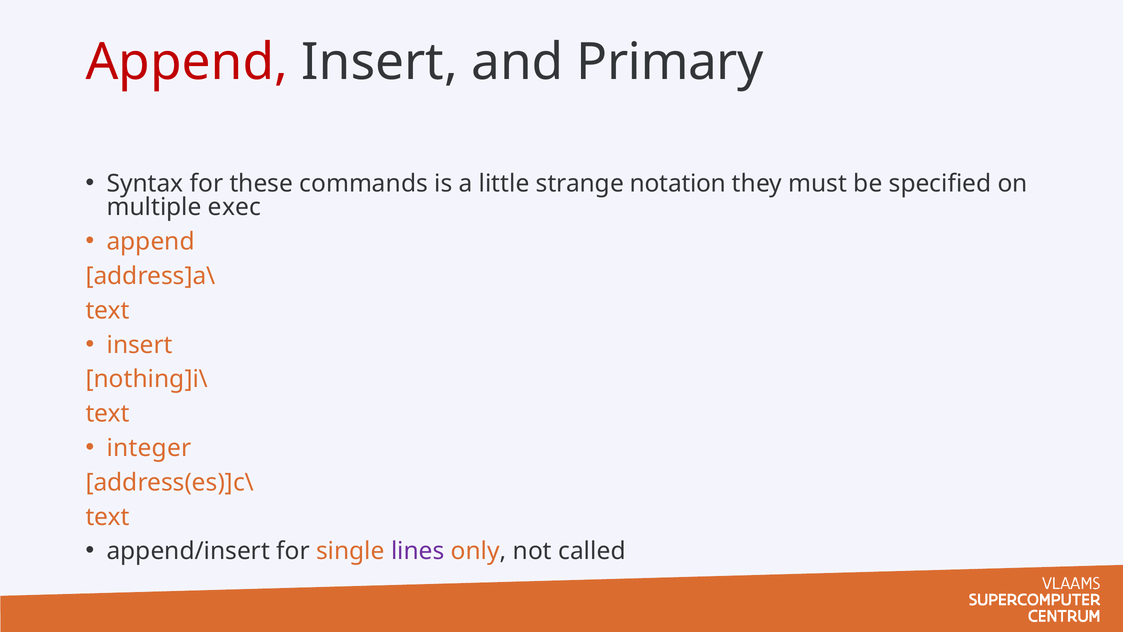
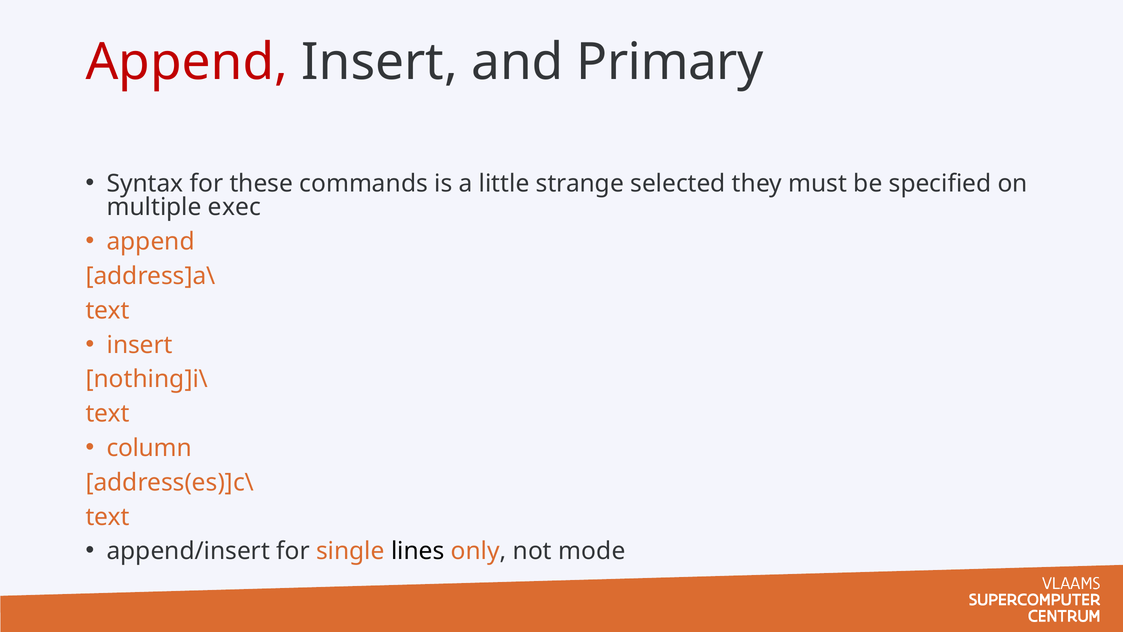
notation: notation -> selected
integer: integer -> column
lines colour: purple -> black
called: called -> mode
